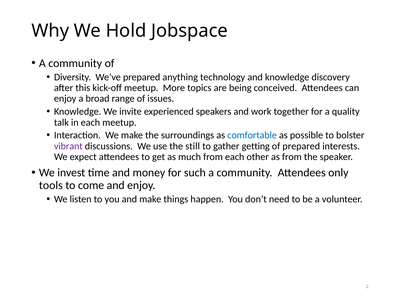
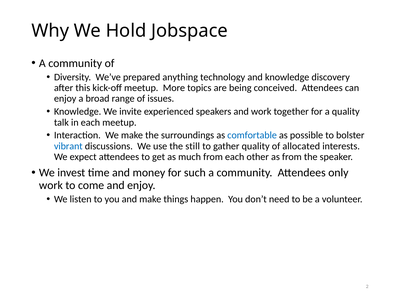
vibrant colour: purple -> blue
gather getting: getting -> quality
of prepared: prepared -> allocated
tools at (51, 185): tools -> work
